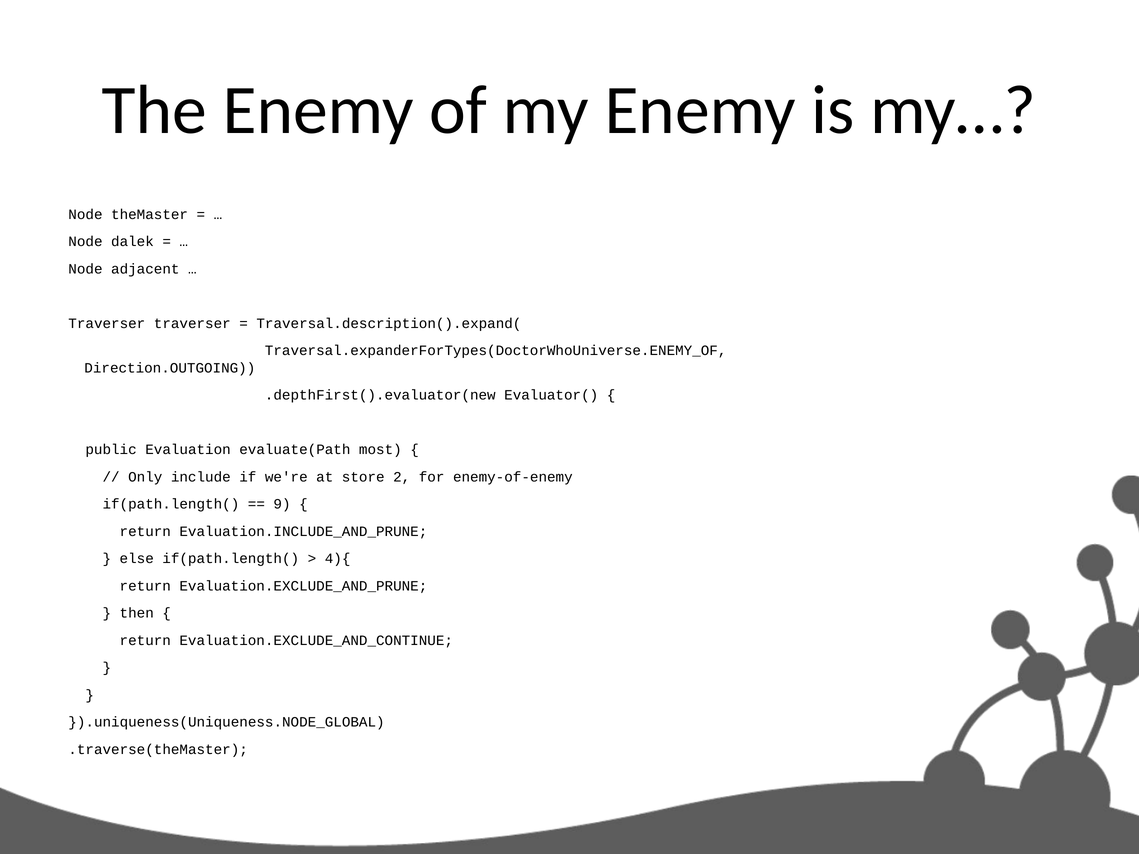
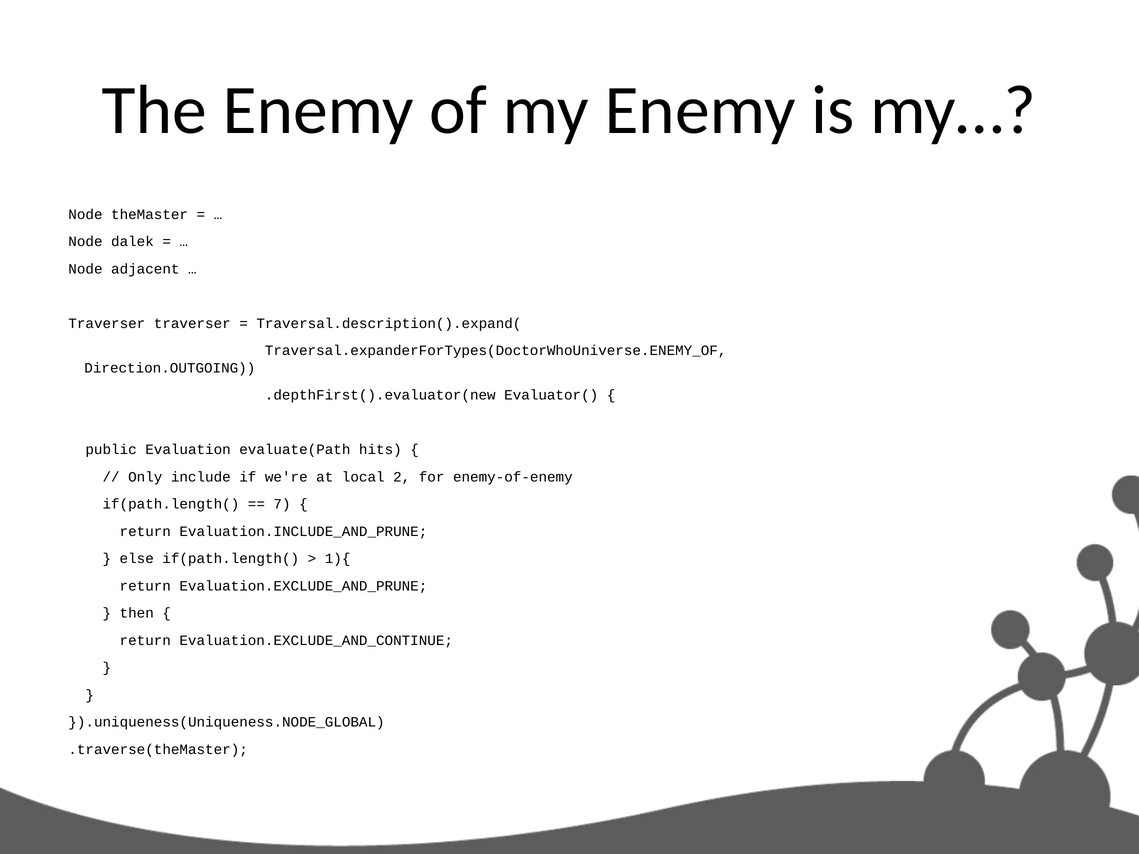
most: most -> hits
store: store -> local
9: 9 -> 7
4){: 4){ -> 1){
